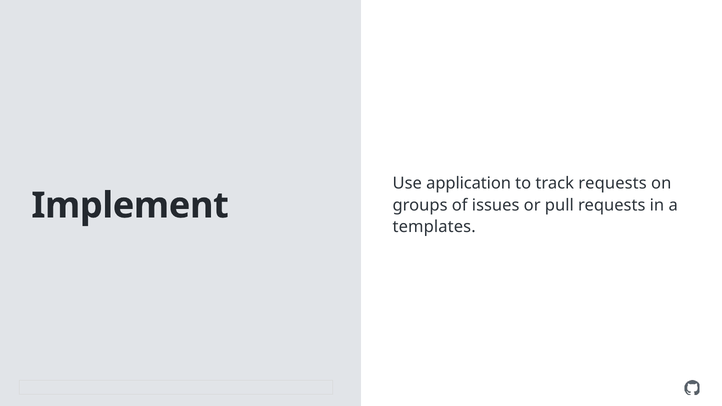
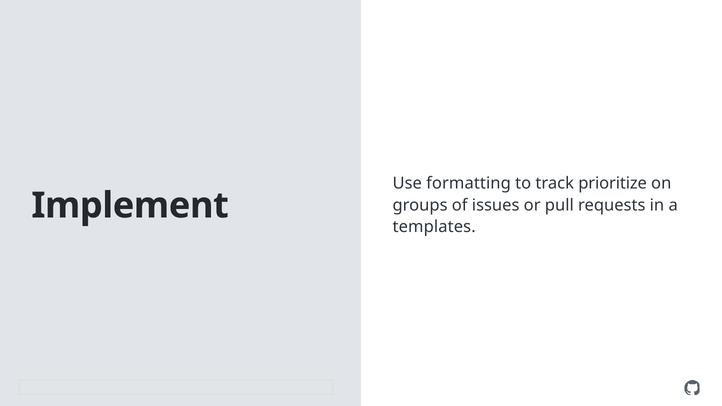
application: application -> formatting
track requests: requests -> prioritize
